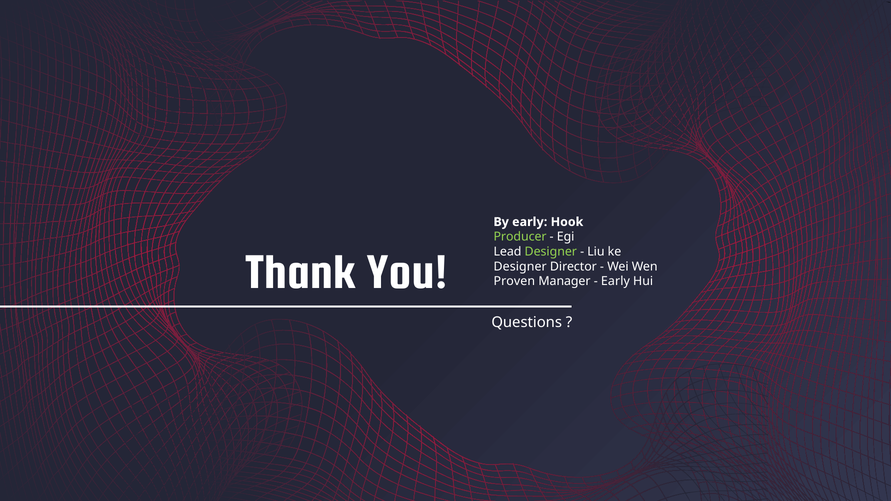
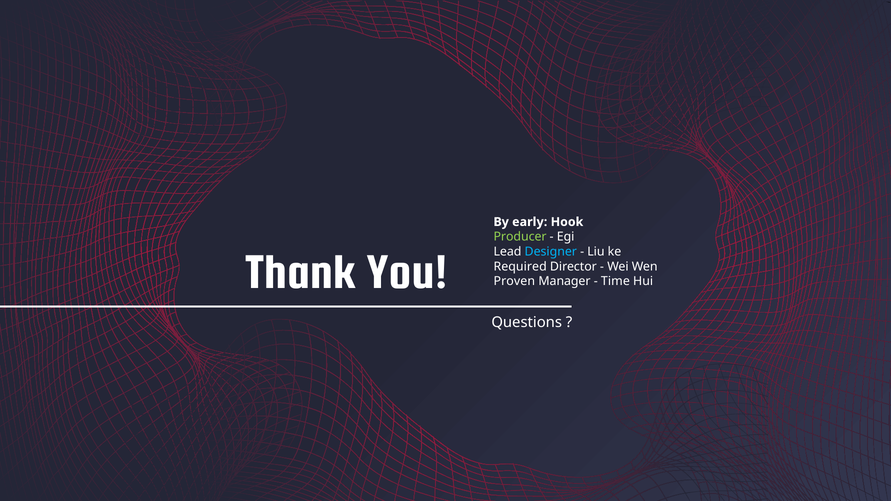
Designer at (551, 252) colour: light green -> light blue
Designer at (520, 267): Designer -> Required
Early at (615, 281): Early -> Time
